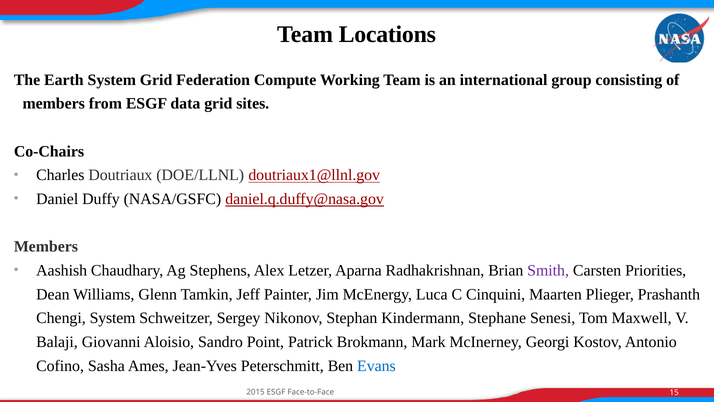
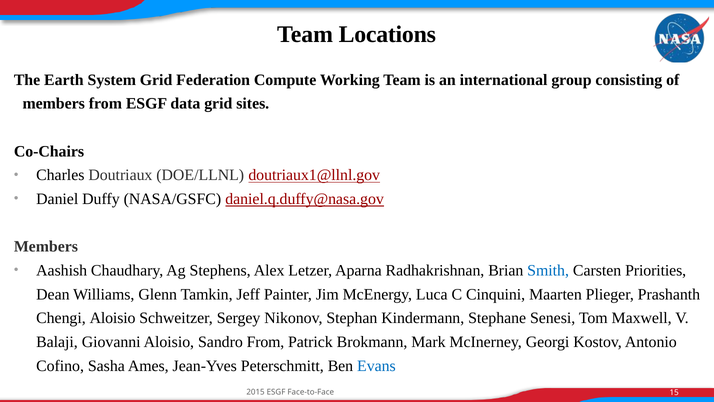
Smith colour: purple -> blue
Chengi System: System -> Aloisio
Sandro Point: Point -> From
